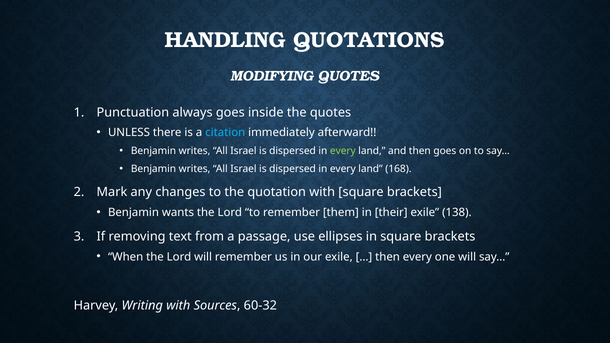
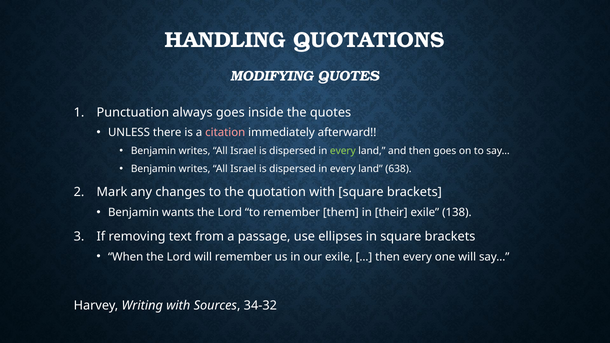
citation colour: light blue -> pink
168: 168 -> 638
60-32: 60-32 -> 34-32
